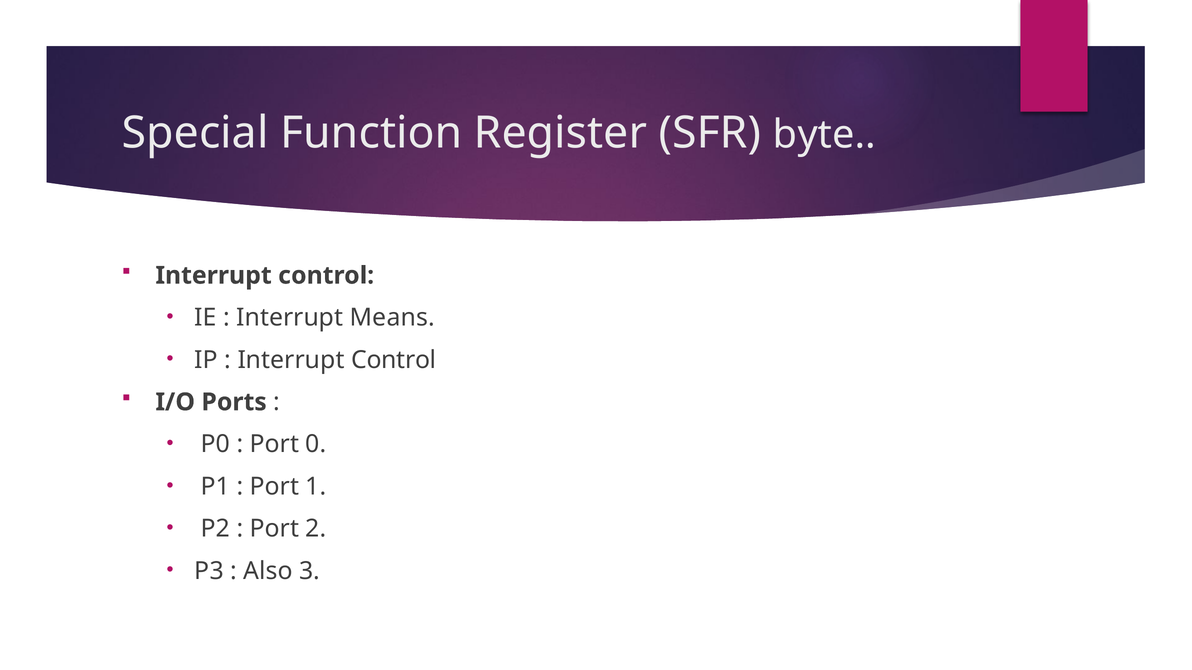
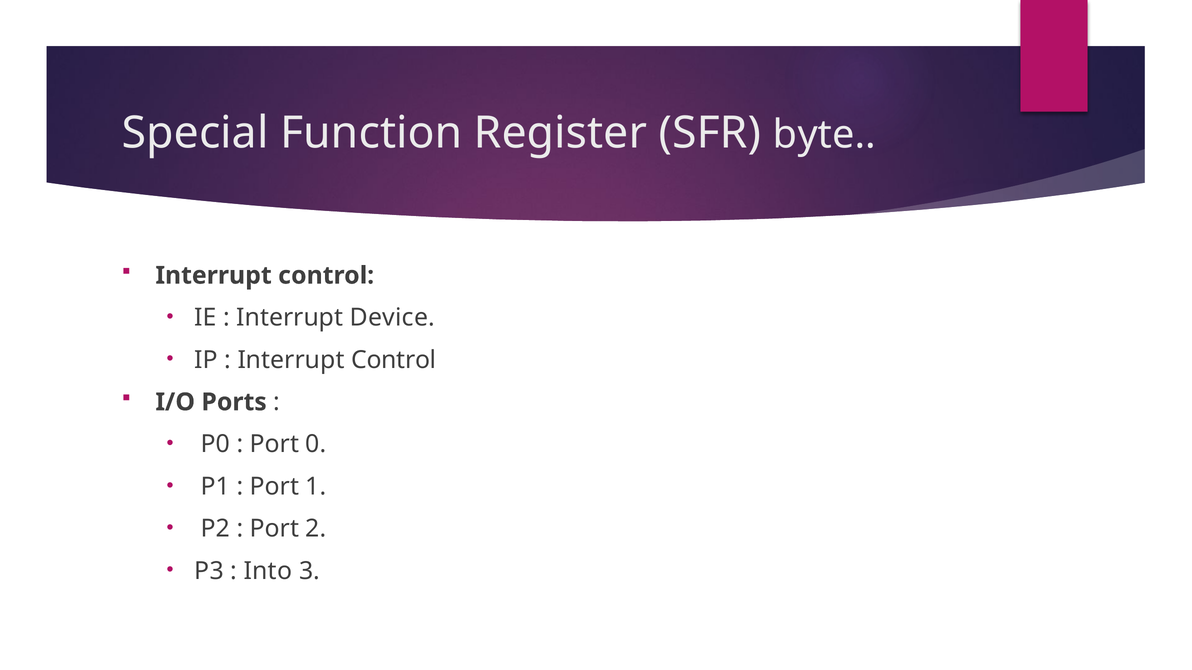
Means: Means -> Device
Also: Also -> Into
